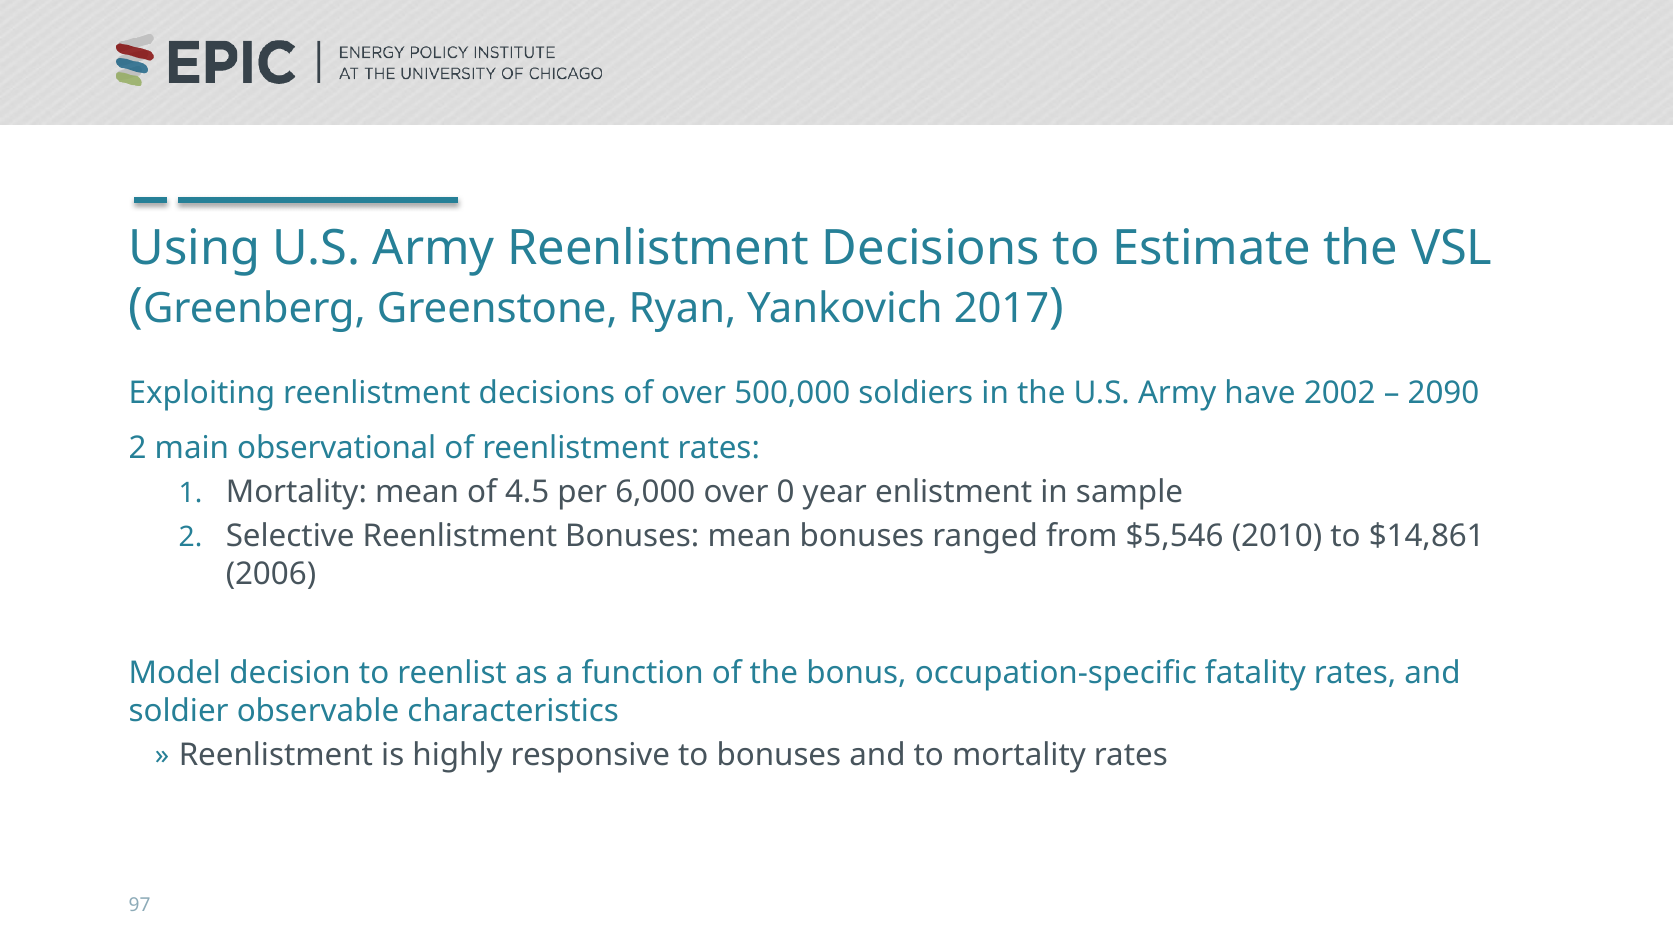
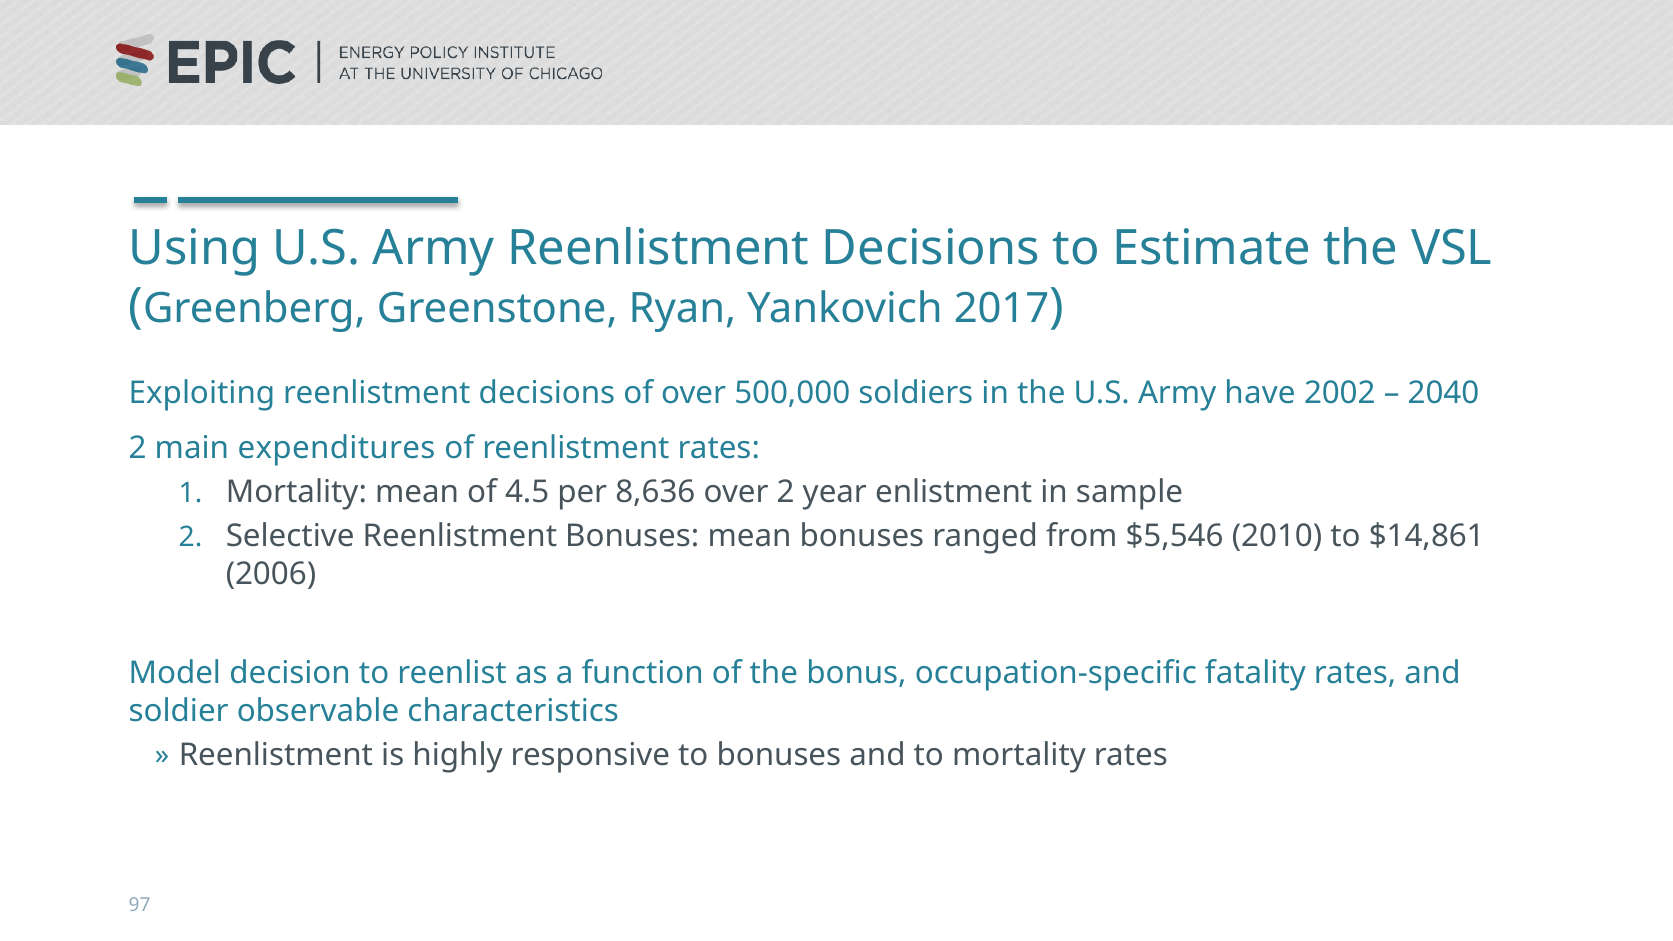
2090: 2090 -> 2040
observational: observational -> expenditures
6,000: 6,000 -> 8,636
over 0: 0 -> 2
